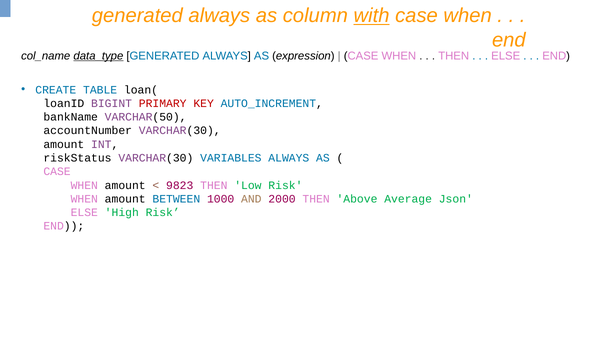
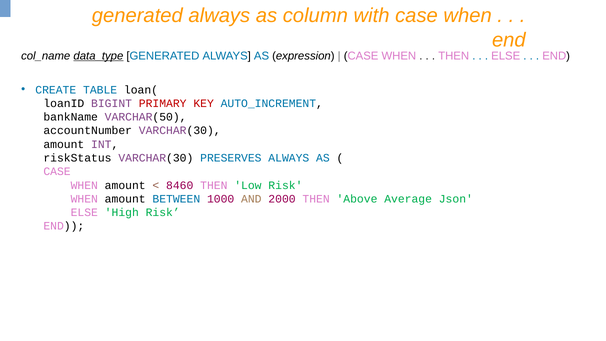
with underline: present -> none
VARIABLES: VARIABLES -> PRESERVES
9823: 9823 -> 8460
